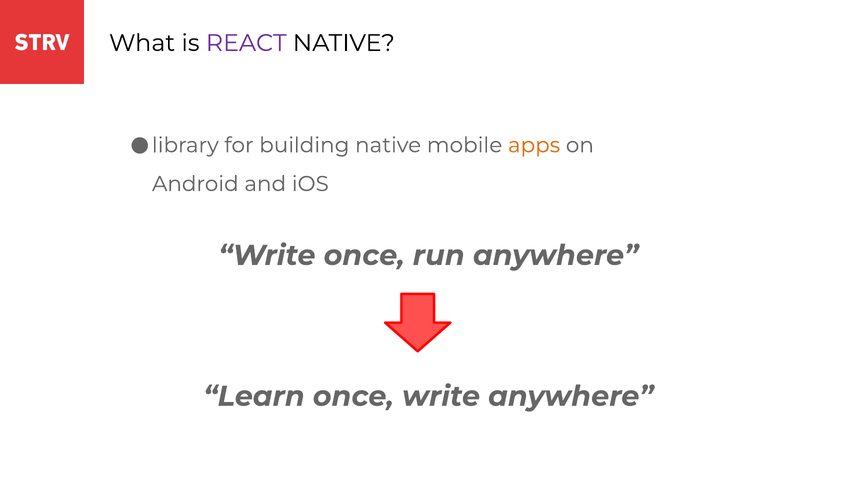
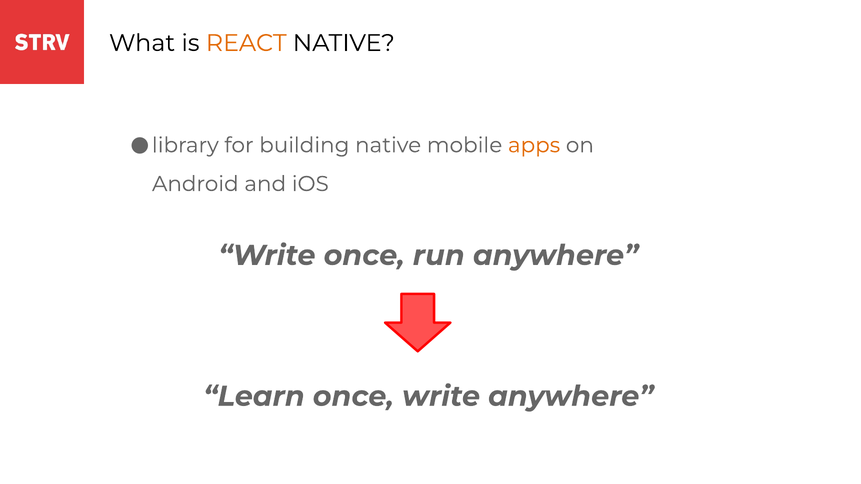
REACT colour: purple -> orange
